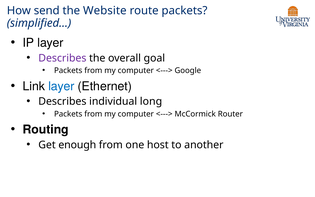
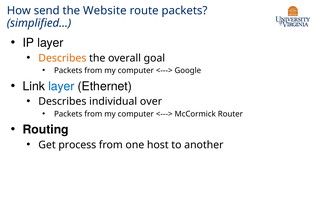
Describes at (62, 58) colour: purple -> orange
long: long -> over
enough: enough -> process
